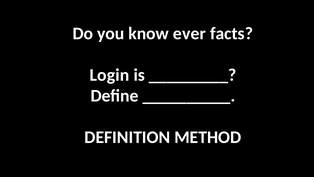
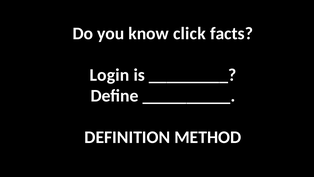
ever: ever -> click
